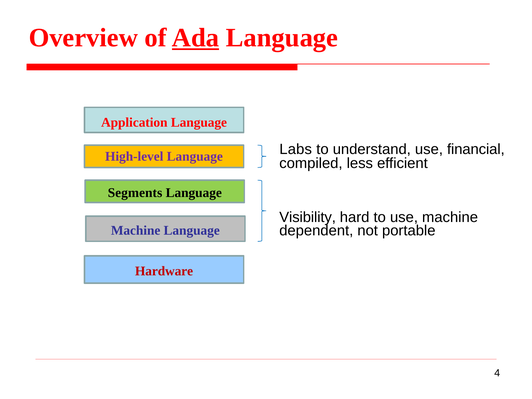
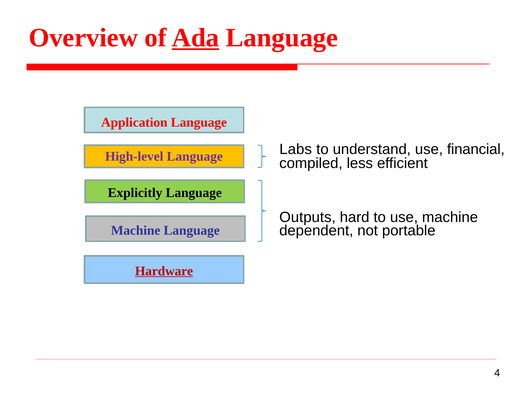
Segments: Segments -> Explicitly
Visibility: Visibility -> Outputs
Hardware underline: none -> present
